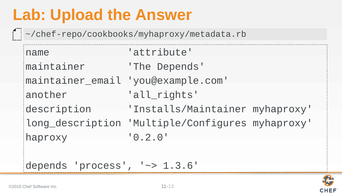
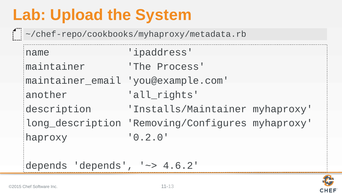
Answer: Answer -> System
attribute: attribute -> ipaddress
The Depends: Depends -> Process
Multiple/Configures: Multiple/Configures -> Removing/Configures
depends process: process -> depends
1.3.6: 1.3.6 -> 4.6.2
